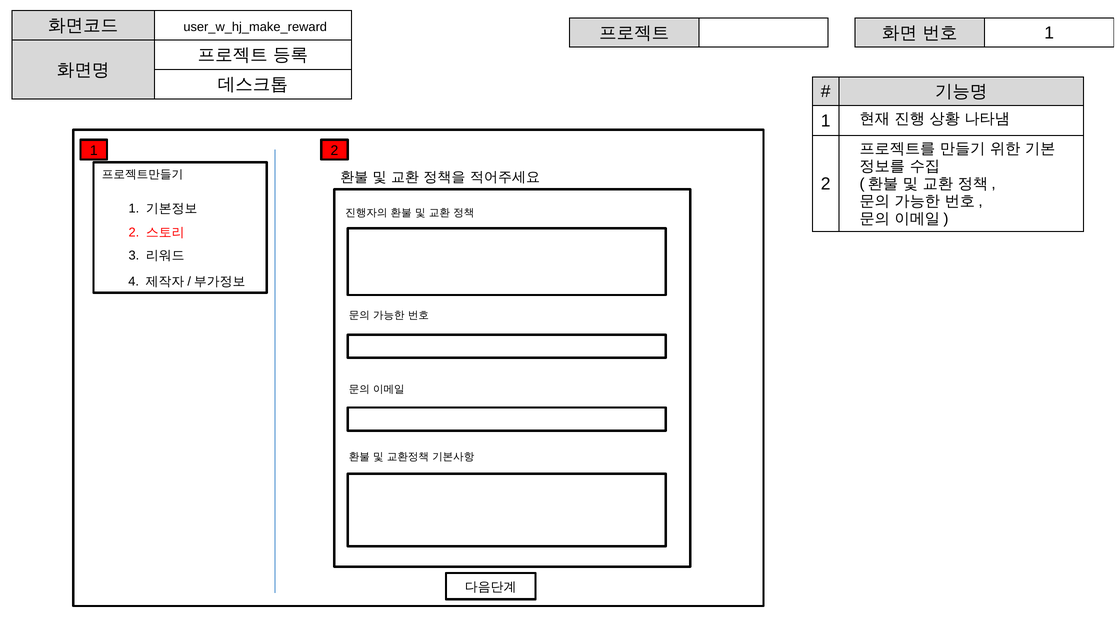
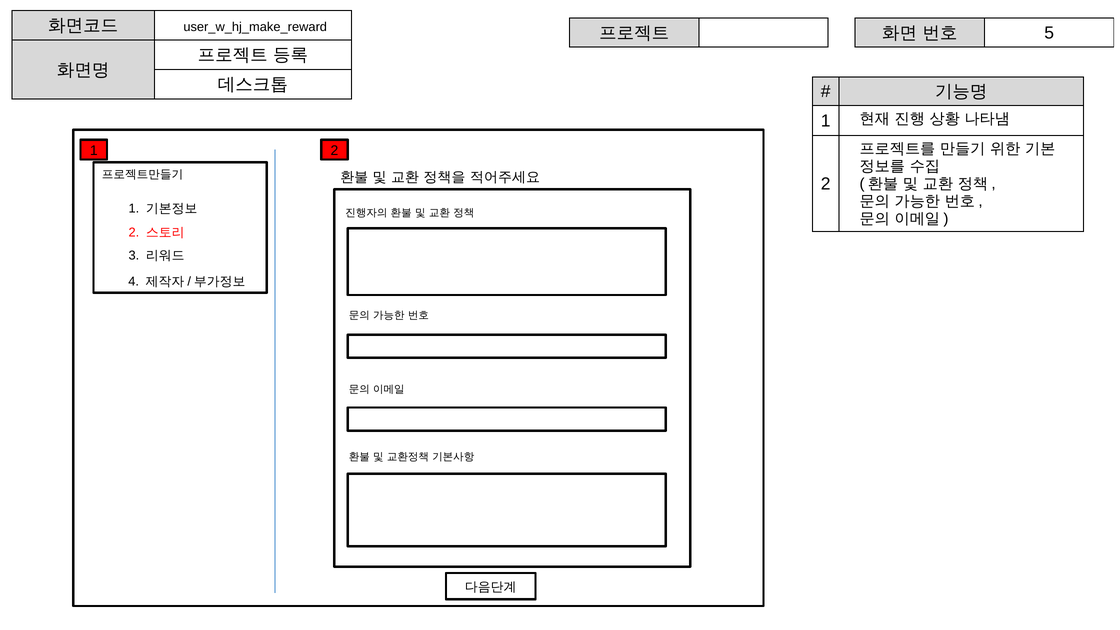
1 at (1049, 33): 1 -> 5
